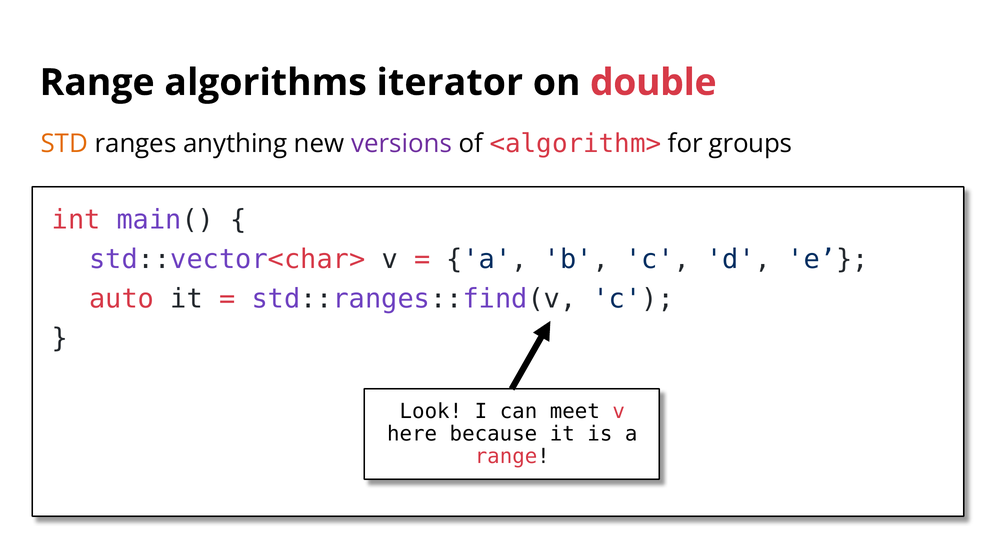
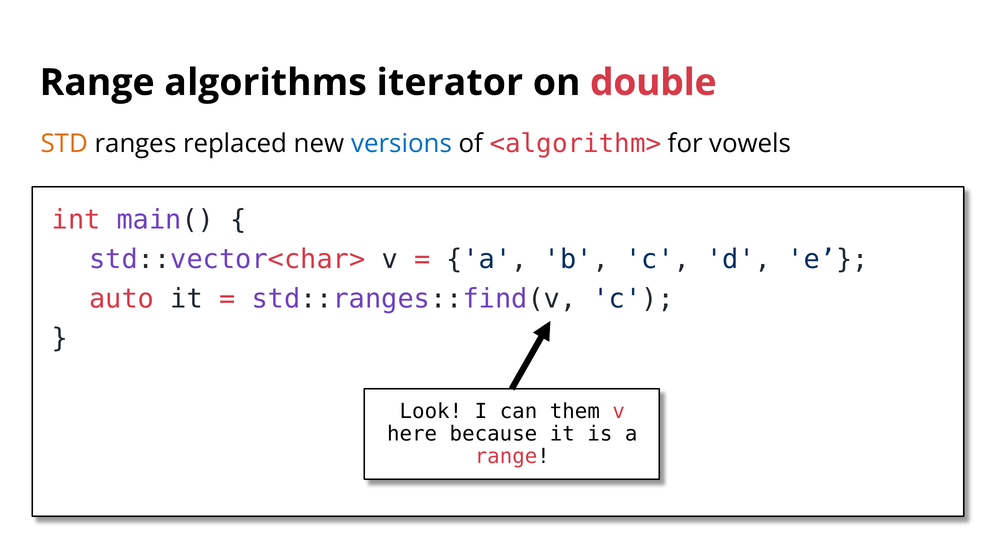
anything: anything -> replaced
versions colour: purple -> blue
groups: groups -> vowels
meet: meet -> them
